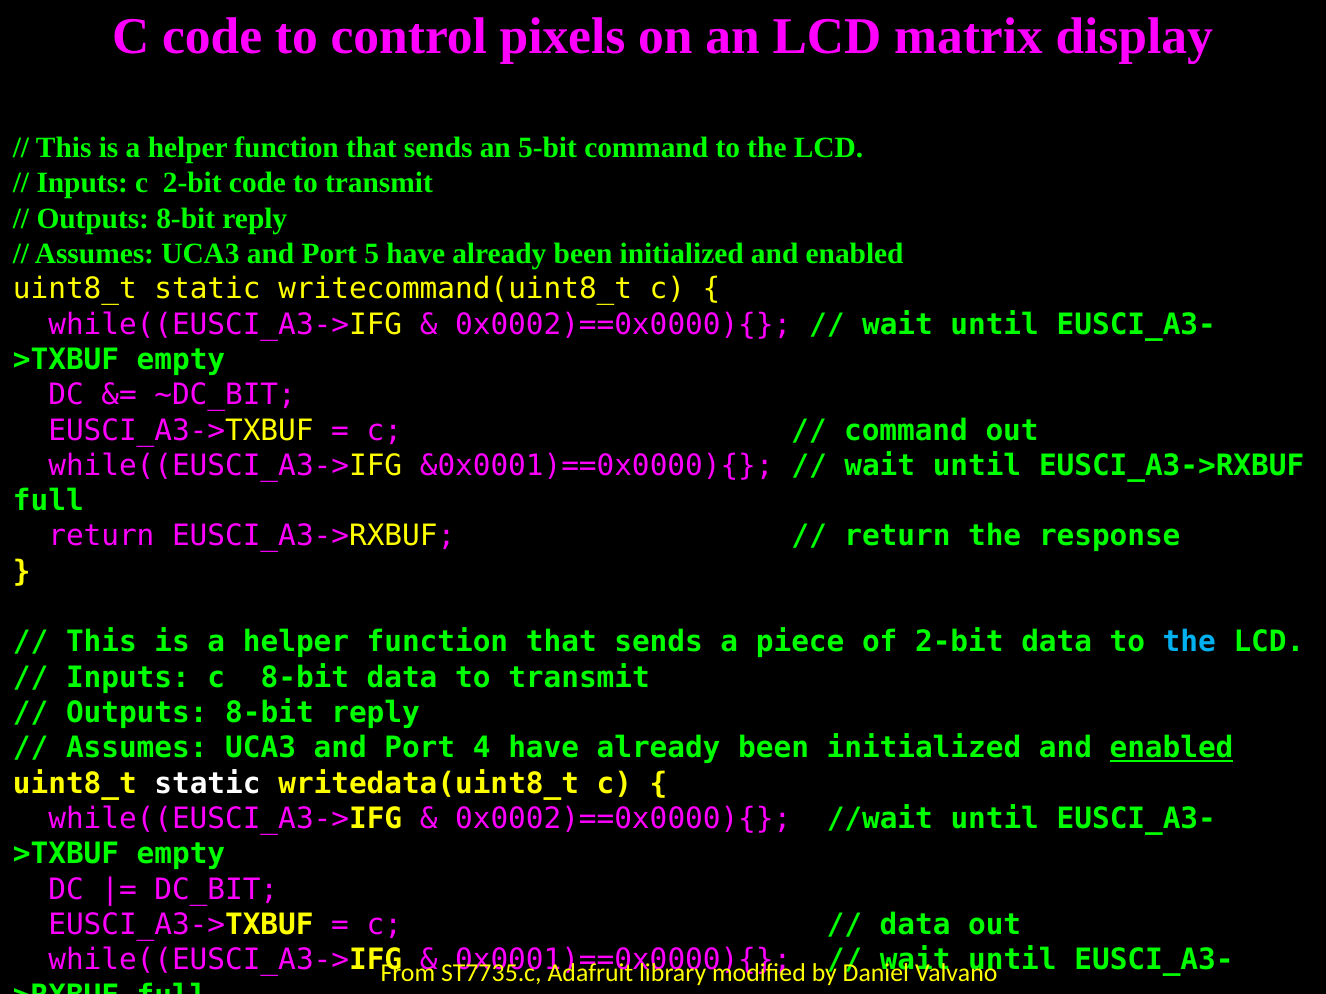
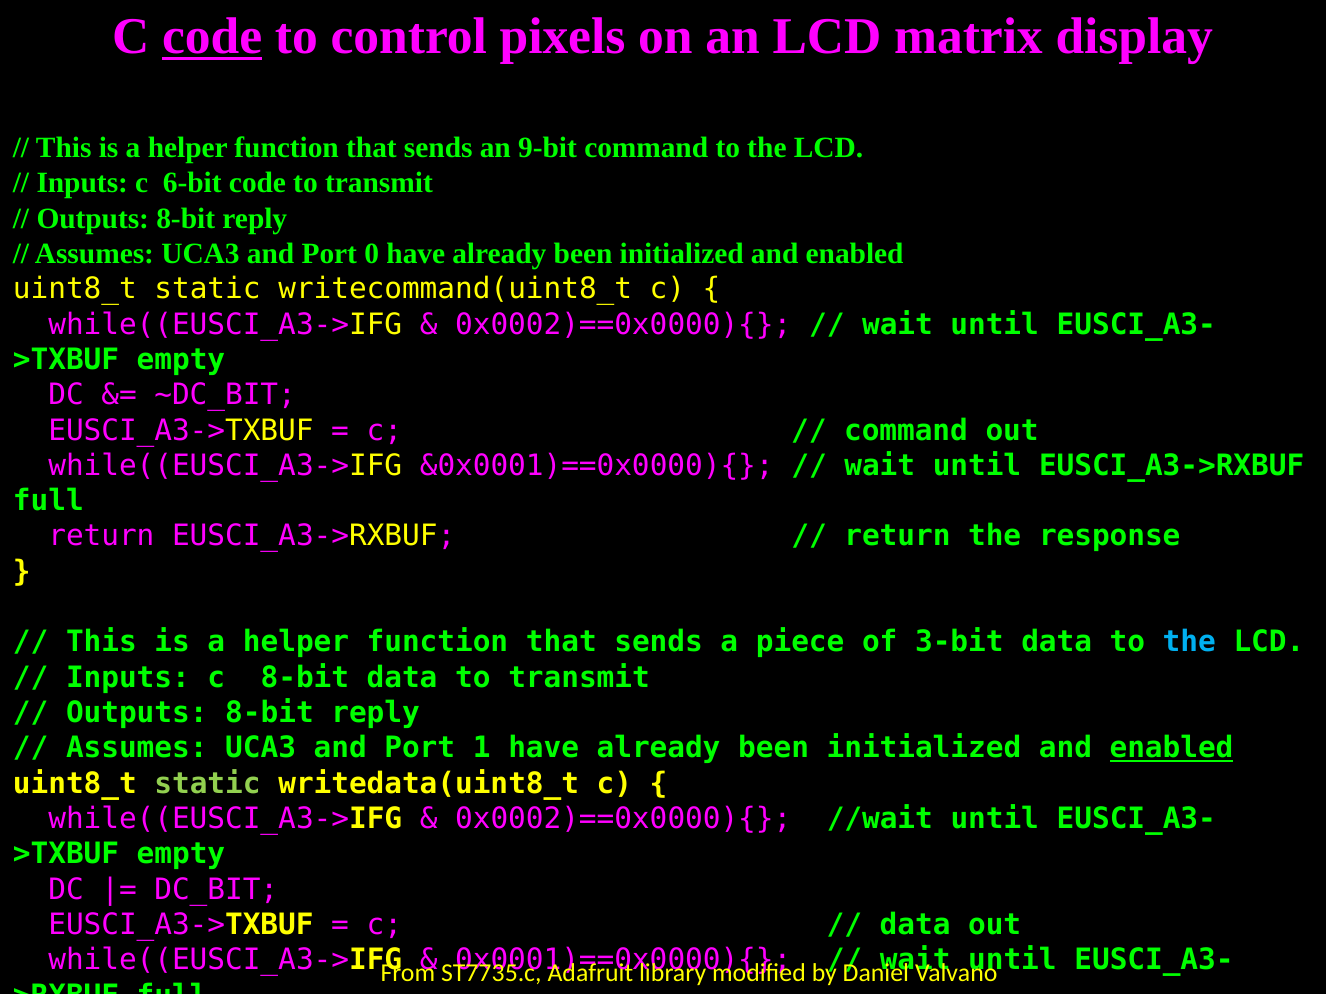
code at (212, 37) underline: none -> present
5-bit: 5-bit -> 9-bit
c 2-bit: 2-bit -> 6-bit
5: 5 -> 0
of 2-bit: 2-bit -> 3-bit
4: 4 -> 1
static at (207, 784) colour: white -> light green
